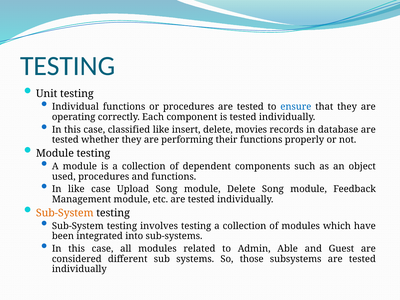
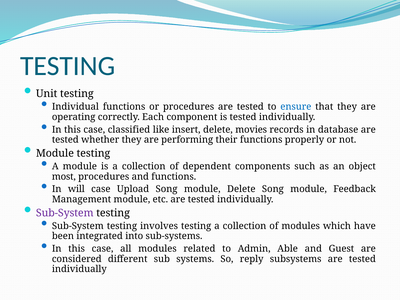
used: used -> most
In like: like -> will
Sub-System at (65, 213) colour: orange -> purple
those: those -> reply
